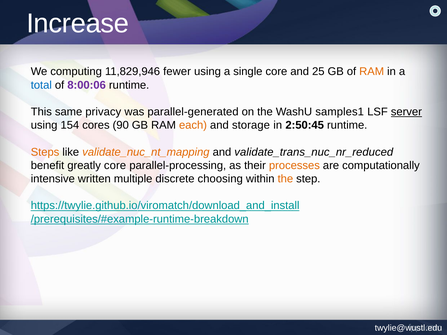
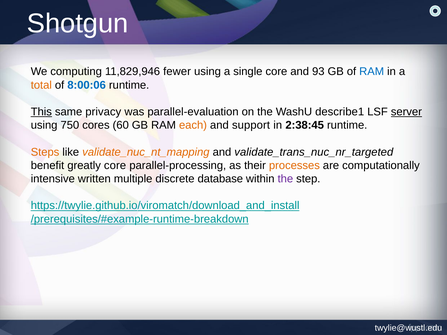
Increase: Increase -> Shotgun
25: 25 -> 93
RAM at (372, 72) colour: orange -> blue
total colour: blue -> orange
8:00:06 colour: purple -> blue
This underline: none -> present
parallel-generated: parallel-generated -> parallel-evaluation
samples1: samples1 -> describe1
154: 154 -> 750
90: 90 -> 60
storage: storage -> support
2:50:45: 2:50:45 -> 2:38:45
validate_trans_nuc_nr_reduced: validate_trans_nuc_nr_reduced -> validate_trans_nuc_nr_targeted
choosing: choosing -> database
the at (285, 179) colour: orange -> purple
